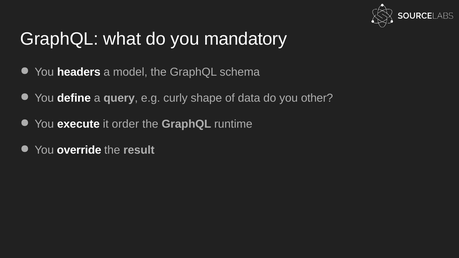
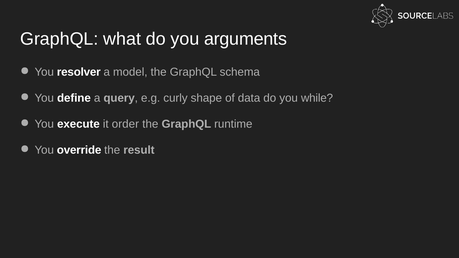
mandatory: mandatory -> arguments
headers: headers -> resolver
other: other -> while
